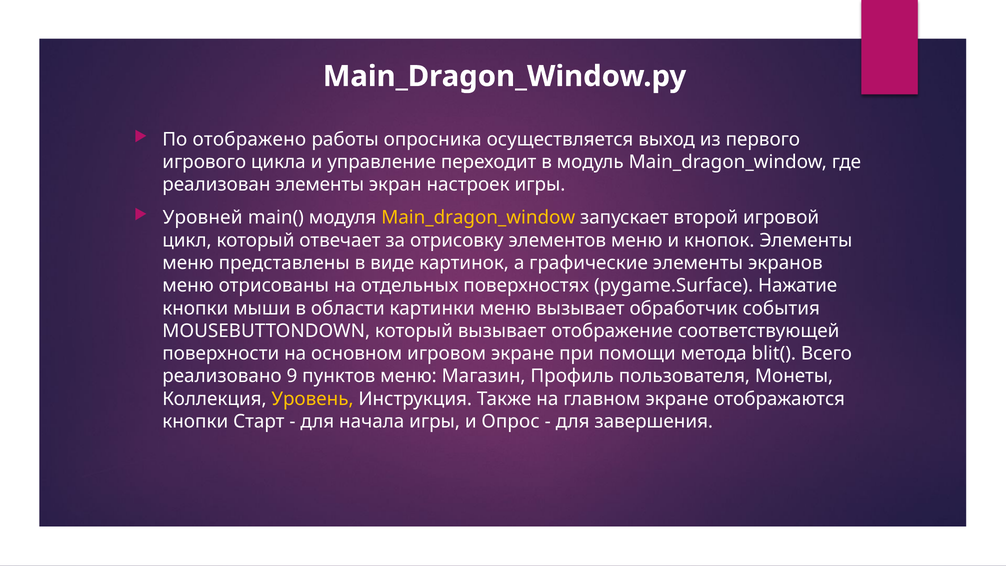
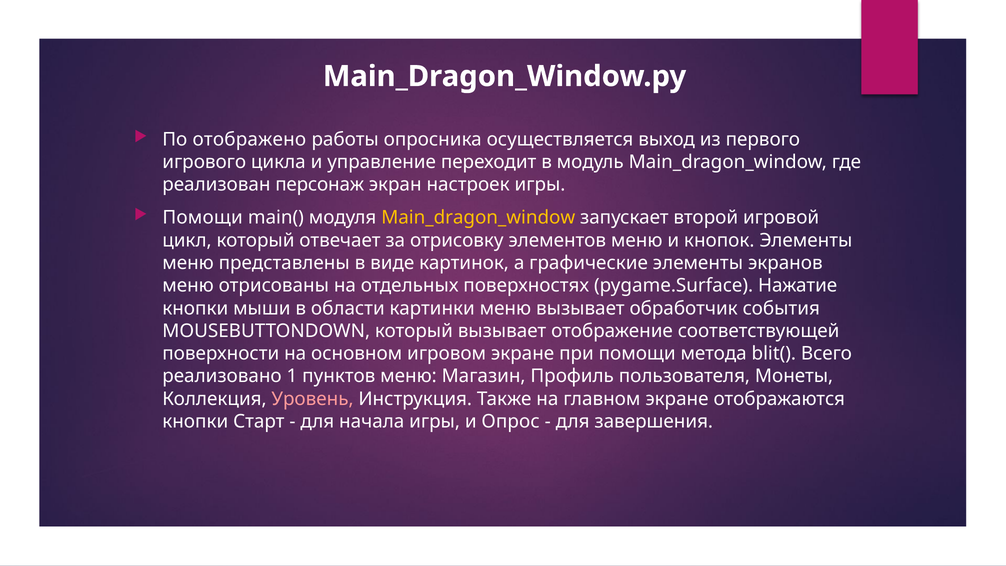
реализован элементы: элементы -> персонаж
Уровней at (203, 218): Уровней -> Помощи
9: 9 -> 1
Уровень colour: yellow -> pink
